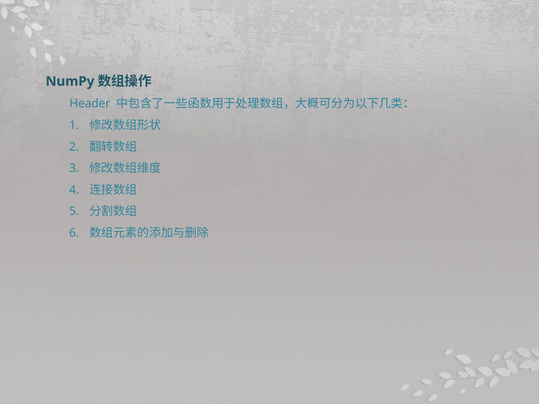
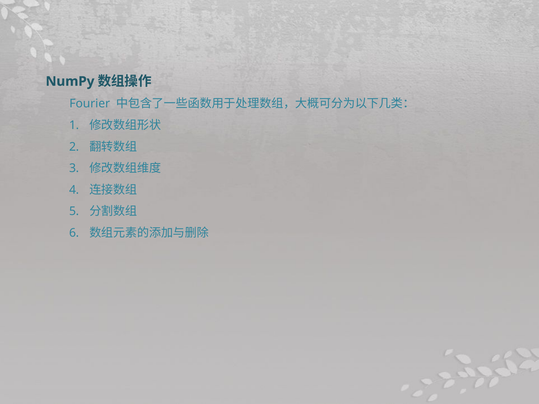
Header: Header -> Fourier
